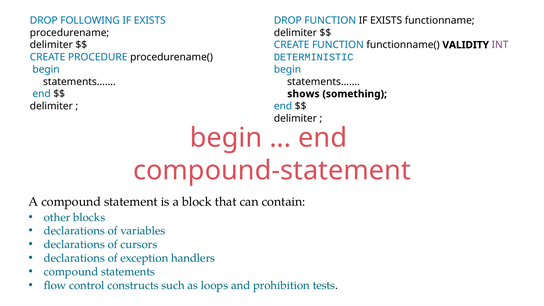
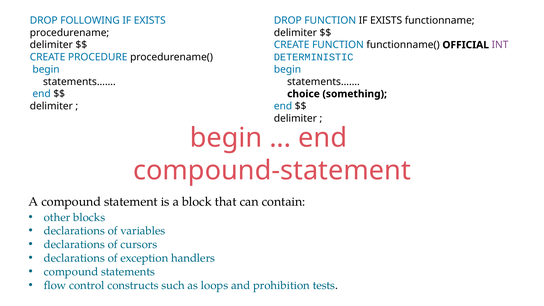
VALIDITY: VALIDITY -> OFFICIAL
shows: shows -> choice
